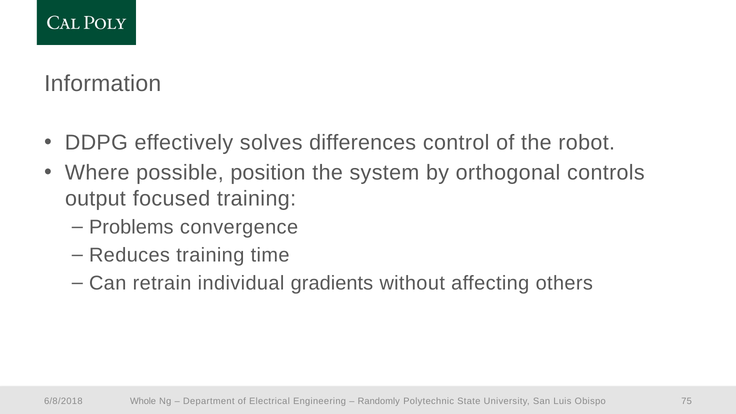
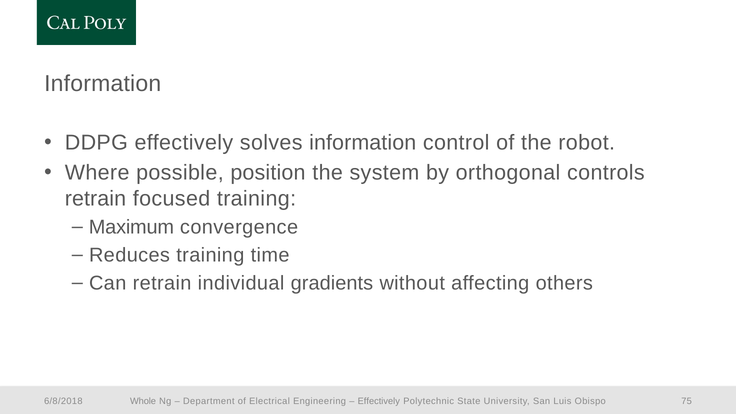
solves differences: differences -> information
output at (95, 199): output -> retrain
Problems: Problems -> Maximum
Randomly at (379, 401): Randomly -> Effectively
